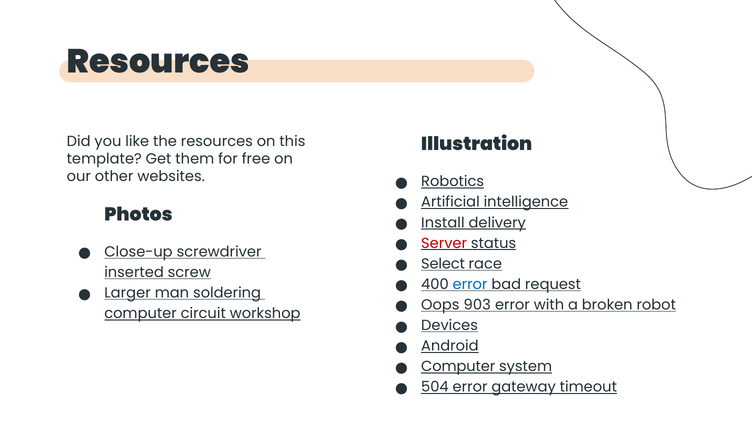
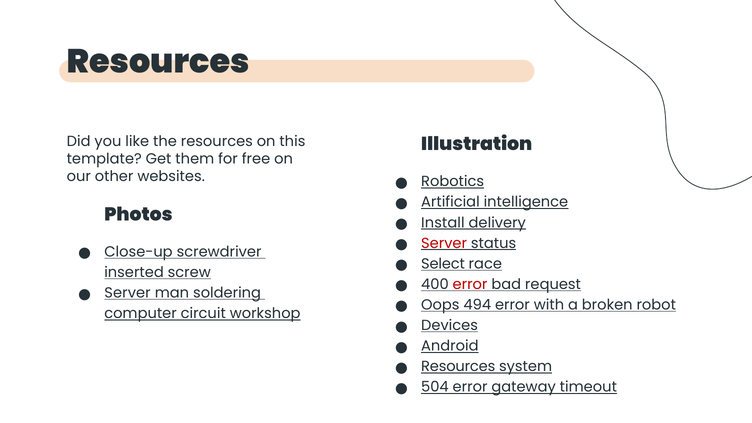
error at (470, 284) colour: blue -> red
Larger at (128, 293): Larger -> Server
903: 903 -> 494
Computer at (458, 367): Computer -> Resources
